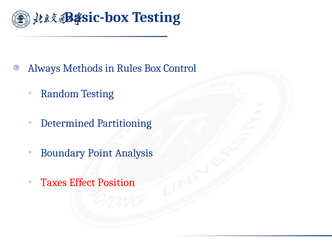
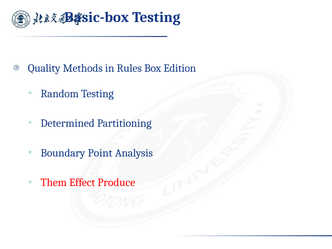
Always: Always -> Quality
Control: Control -> Edition
Taxes: Taxes -> Them
Position: Position -> Produce
